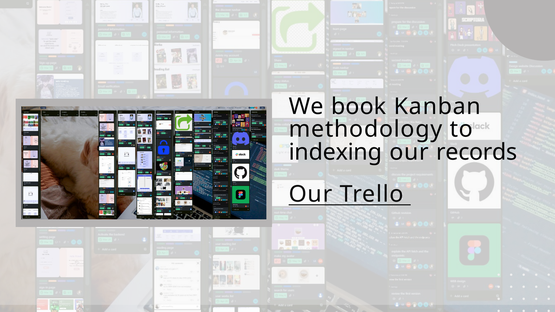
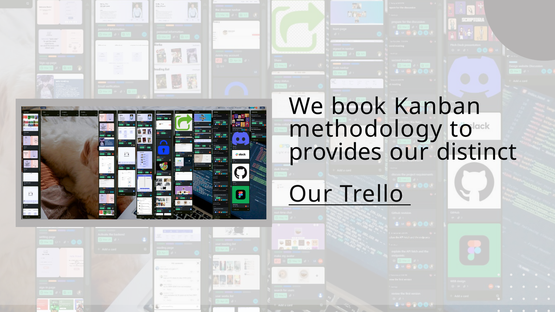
indexing: indexing -> provides
records: records -> distinct
